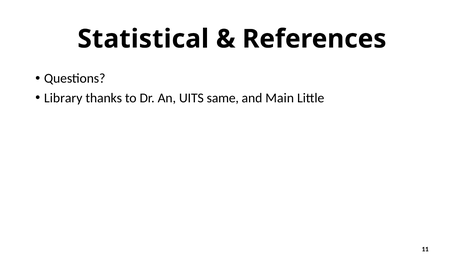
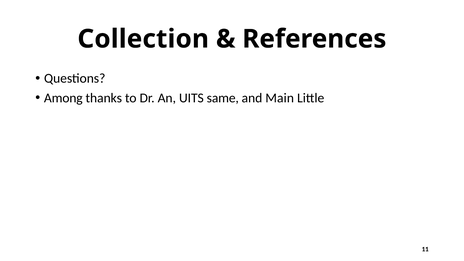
Statistical: Statistical -> Collection
Library: Library -> Among
